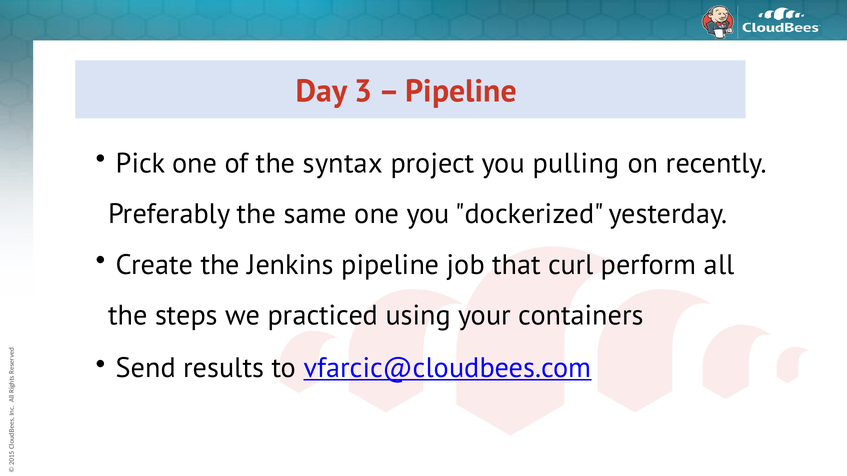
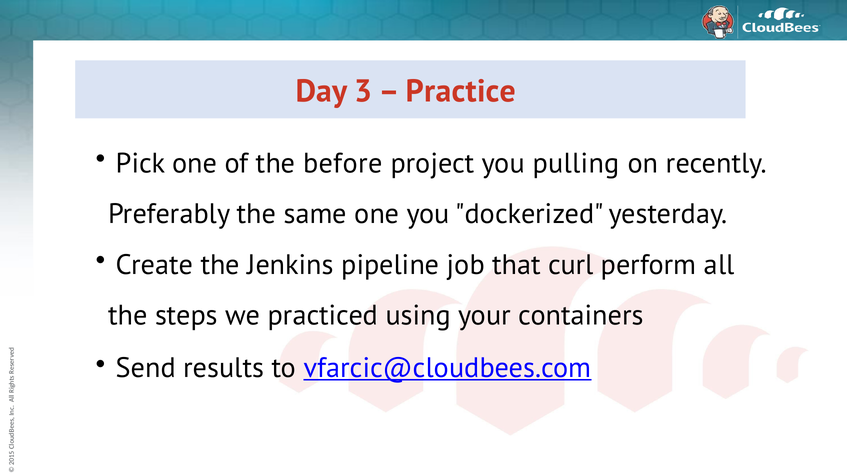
Pipeline at (461, 92): Pipeline -> Practice
syntax: syntax -> before
